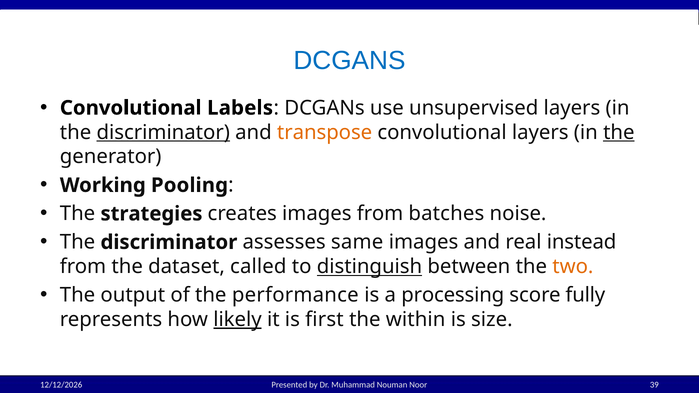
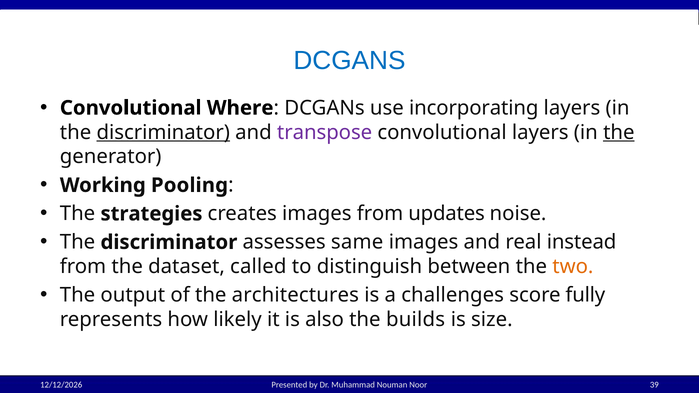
Labels: Labels -> Where
unsupervised: unsupervised -> incorporating
transpose colour: orange -> purple
batches: batches -> updates
distinguish underline: present -> none
performance: performance -> architectures
processing: processing -> challenges
likely underline: present -> none
first: first -> also
within: within -> builds
